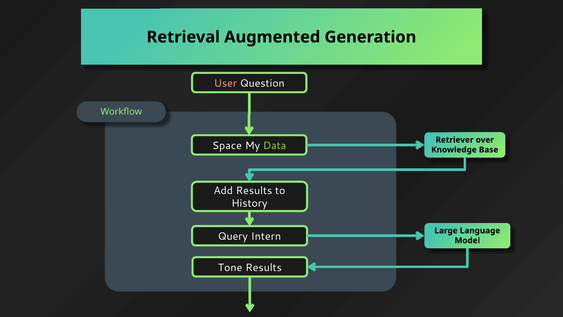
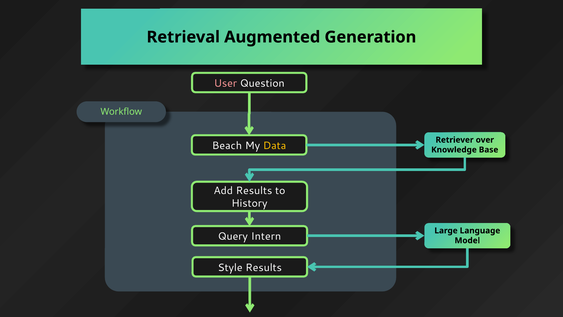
Space: Space -> Beach
Data colour: light green -> yellow
Tone: Tone -> Style
